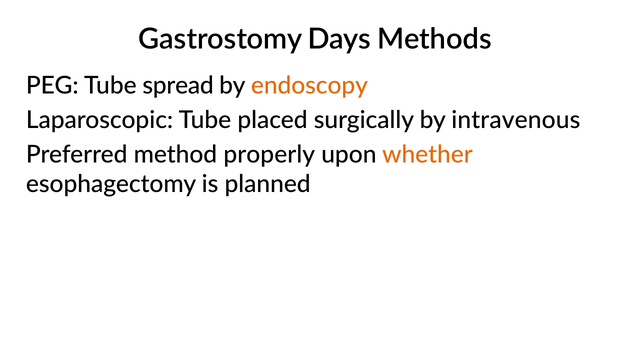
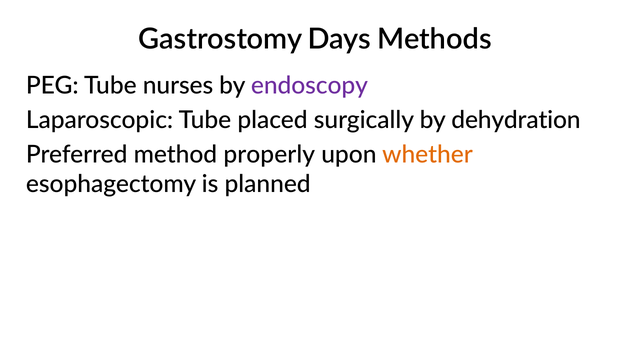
spread: spread -> nurses
endoscopy colour: orange -> purple
intravenous: intravenous -> dehydration
